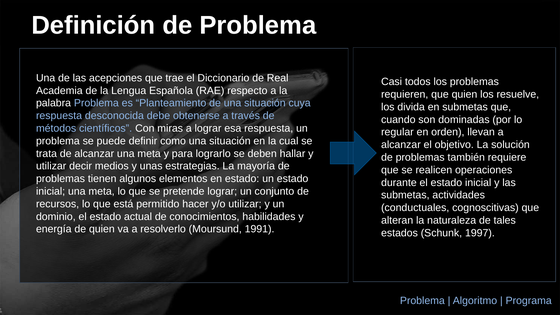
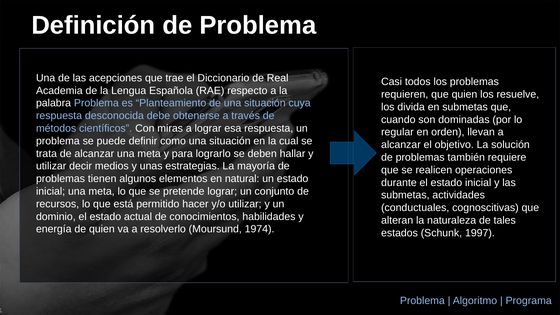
en estado: estado -> natural
1991: 1991 -> 1974
